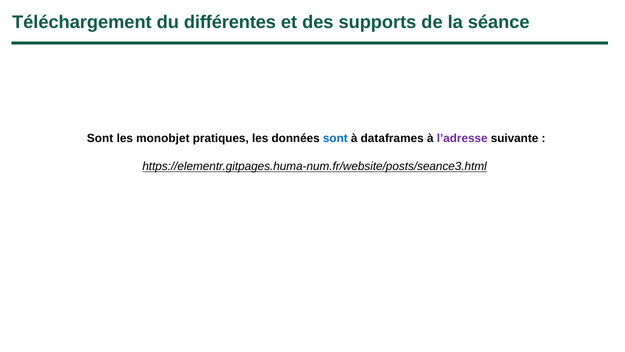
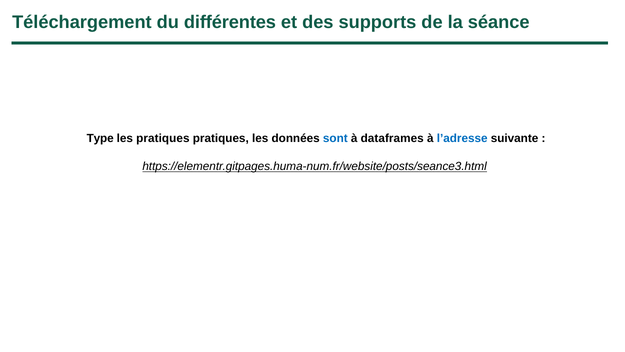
Sont at (100, 138): Sont -> Type
les monobjet: monobjet -> pratiques
l’adresse colour: purple -> blue
